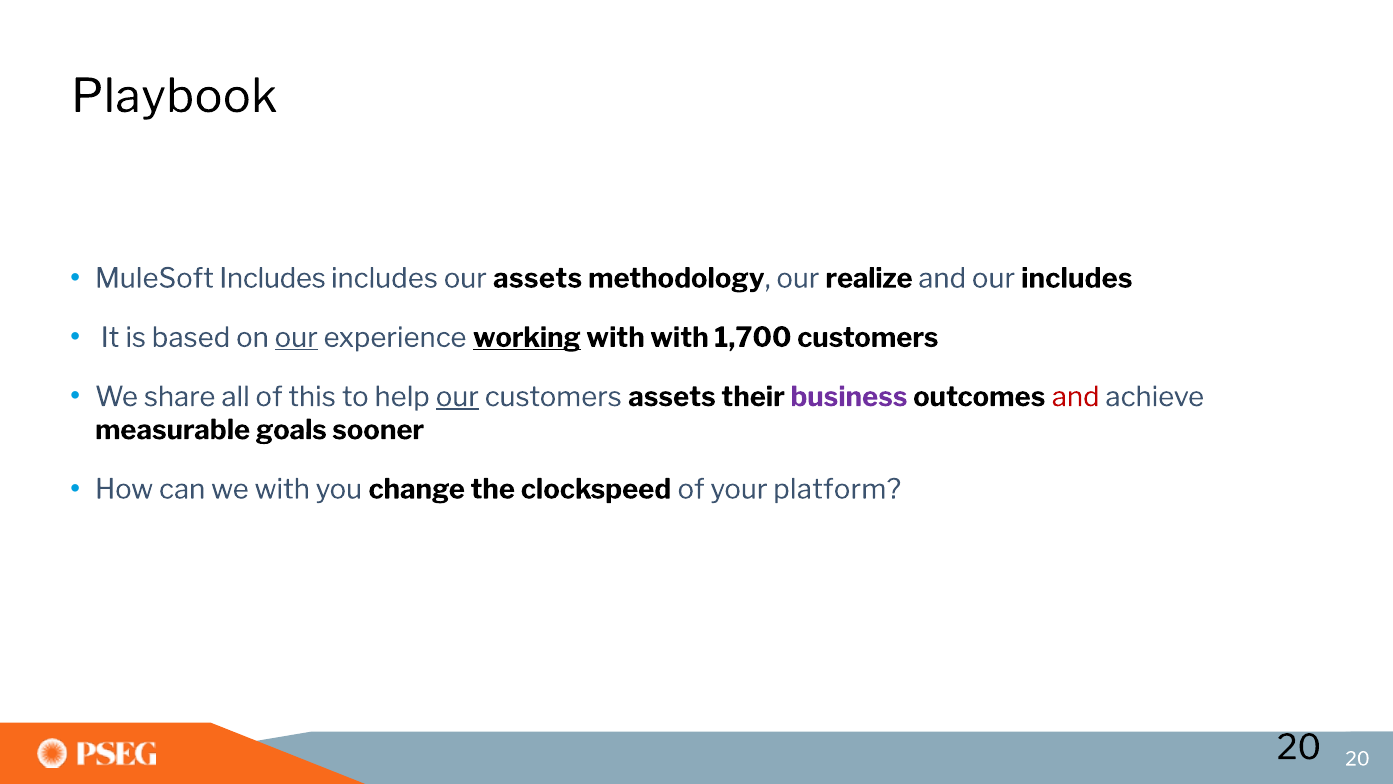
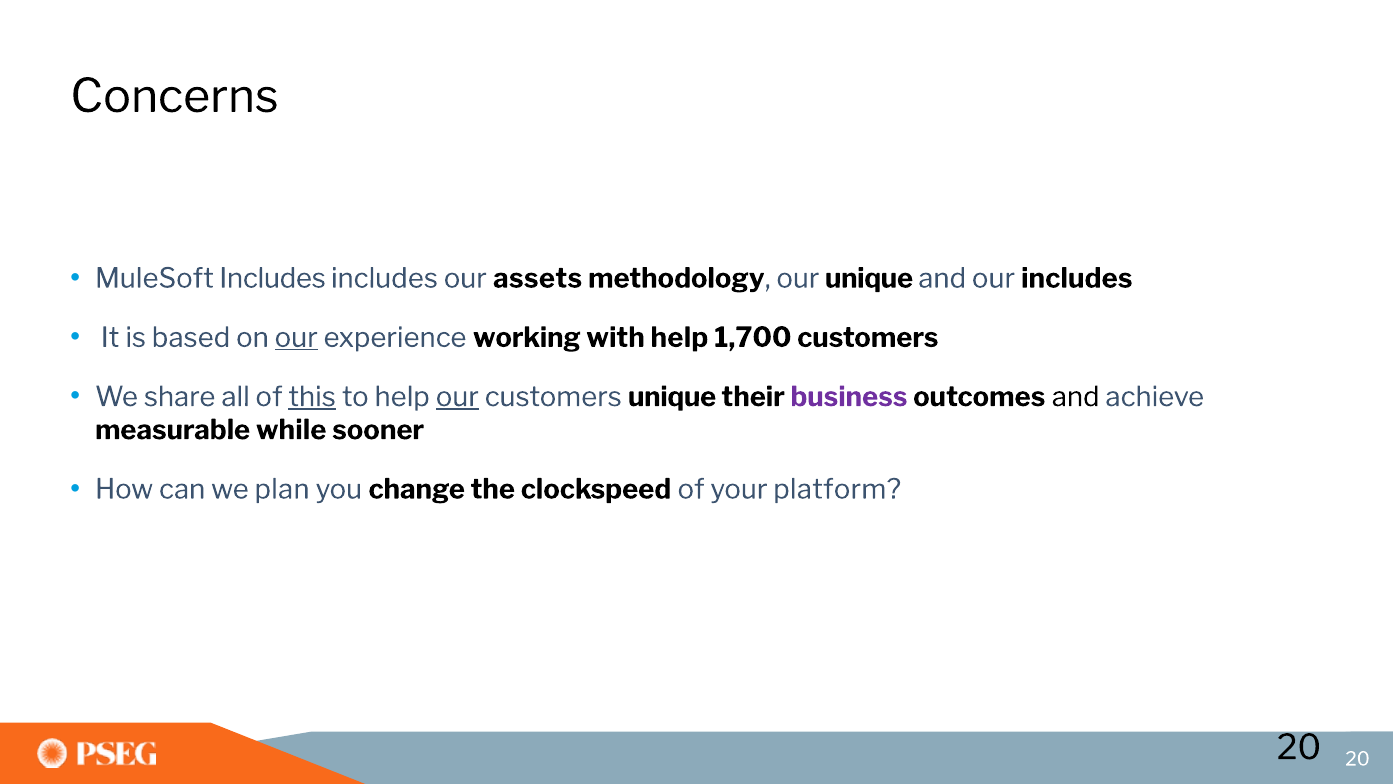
Playbook: Playbook -> Concerns
our realize: realize -> unique
working underline: present -> none
with with: with -> help
this underline: none -> present
customers assets: assets -> unique
and at (1076, 397) colour: red -> black
goals: goals -> while
we with: with -> plan
